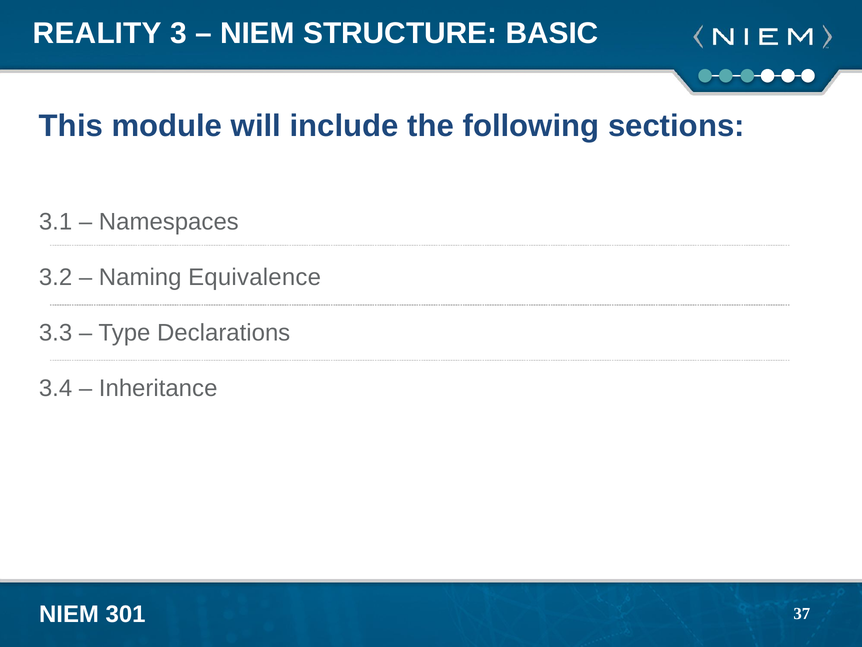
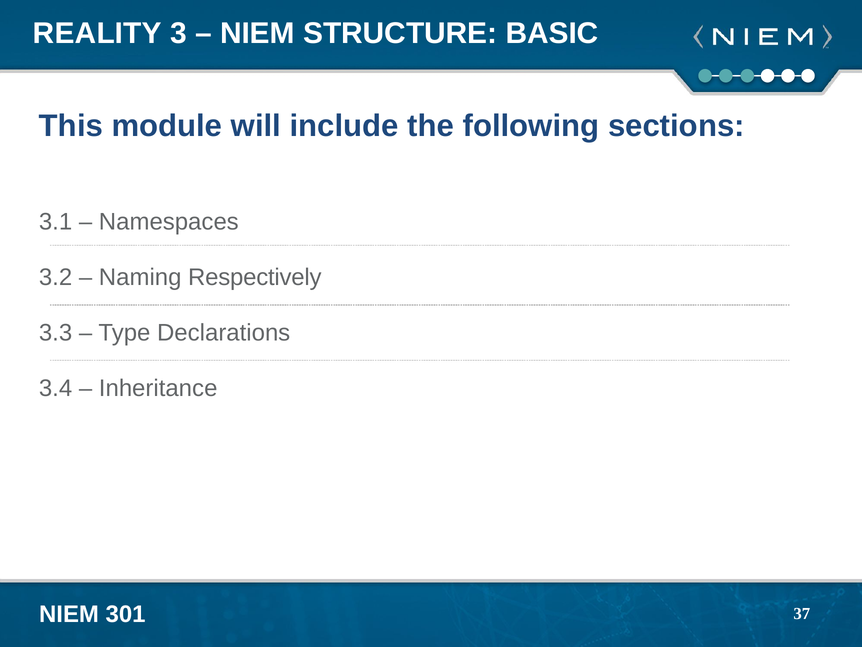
Equivalence: Equivalence -> Respectively
